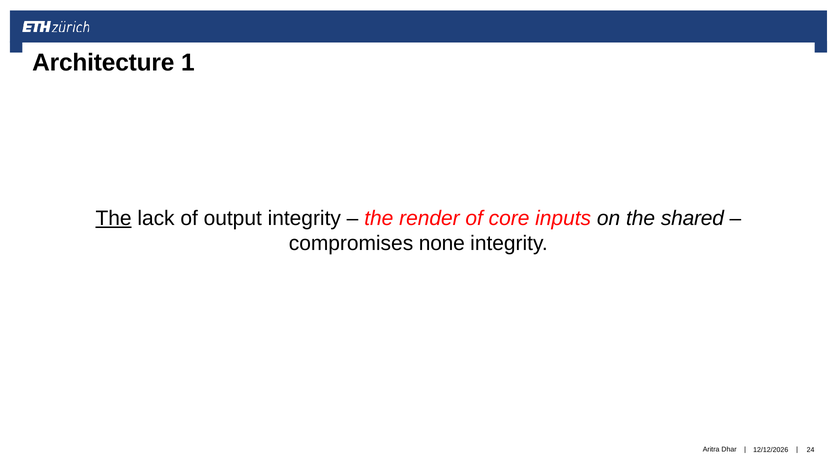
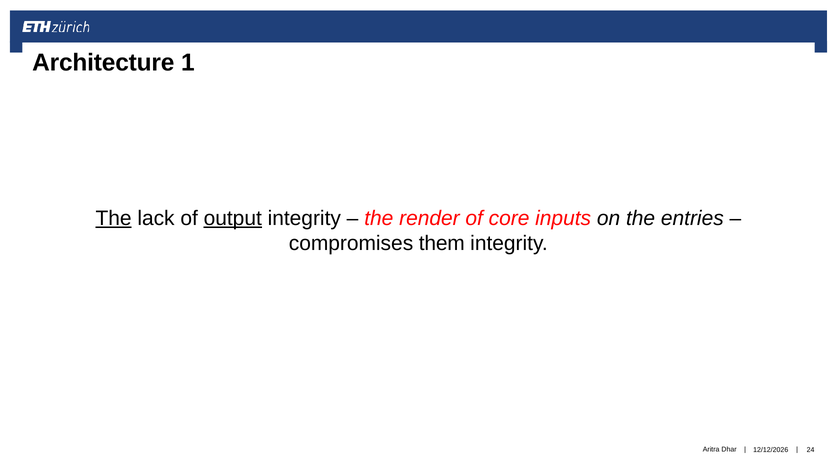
output underline: none -> present
shared: shared -> entries
none: none -> them
